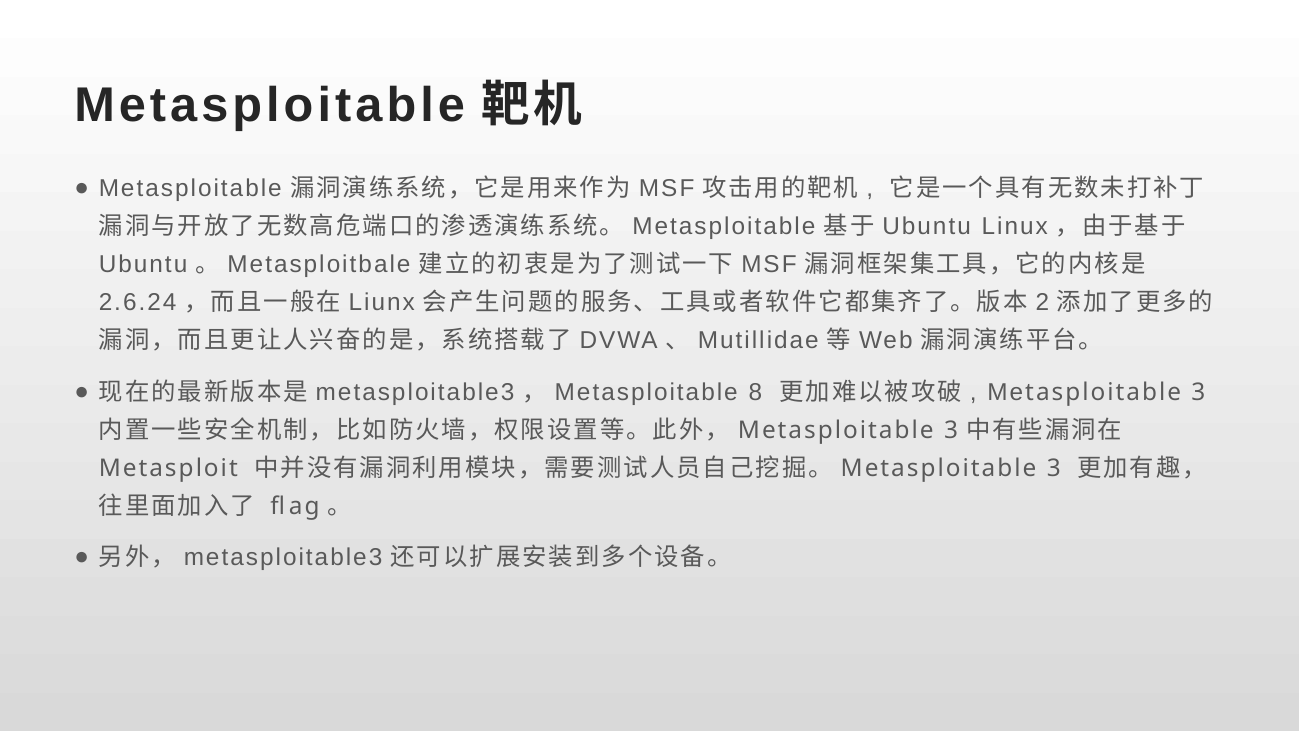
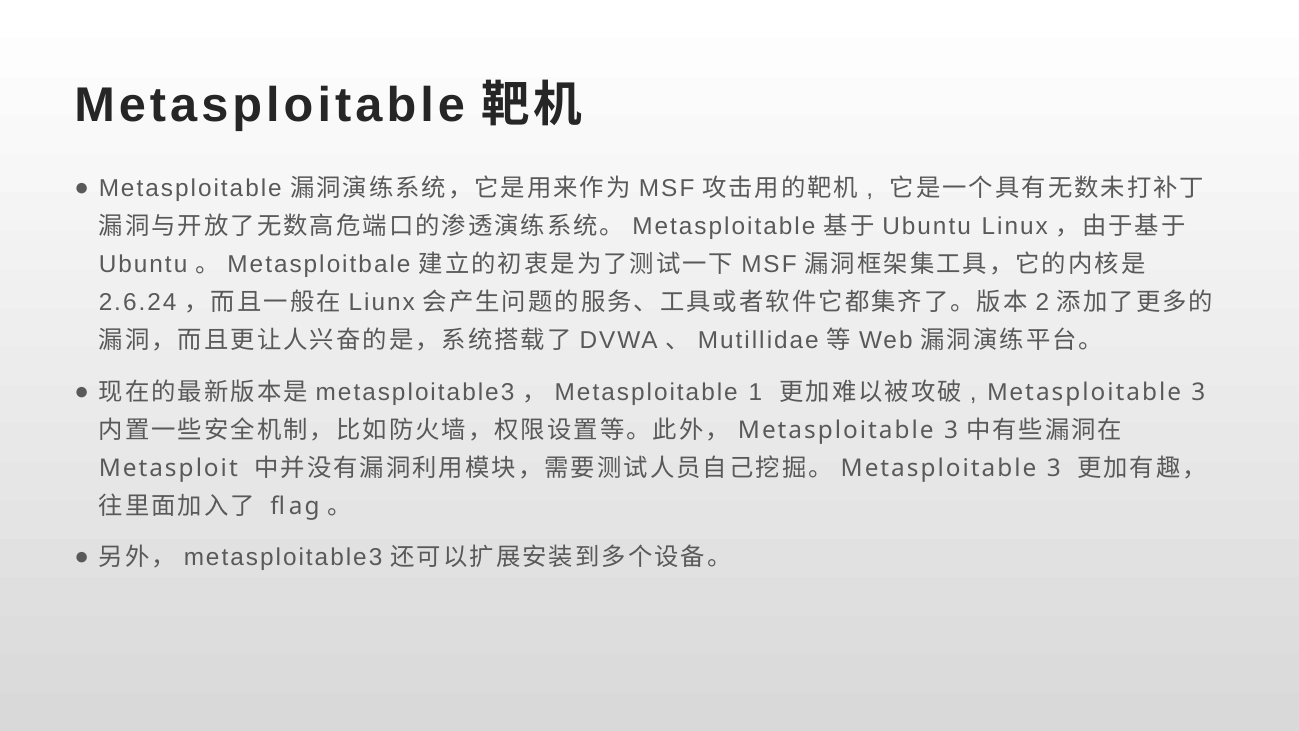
8: 8 -> 1
